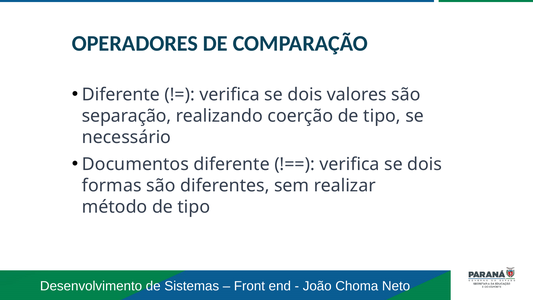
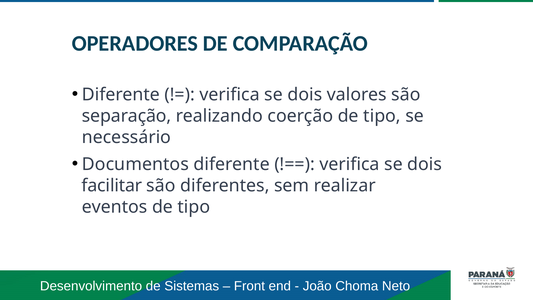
formas: formas -> facilitar
método: método -> eventos
